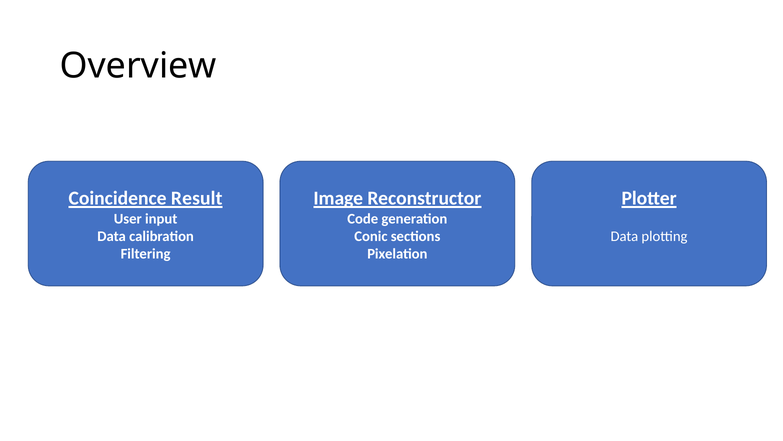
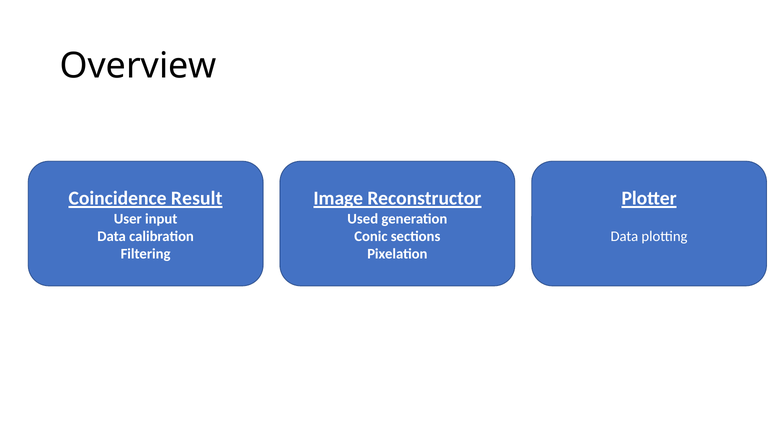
Code: Code -> Used
